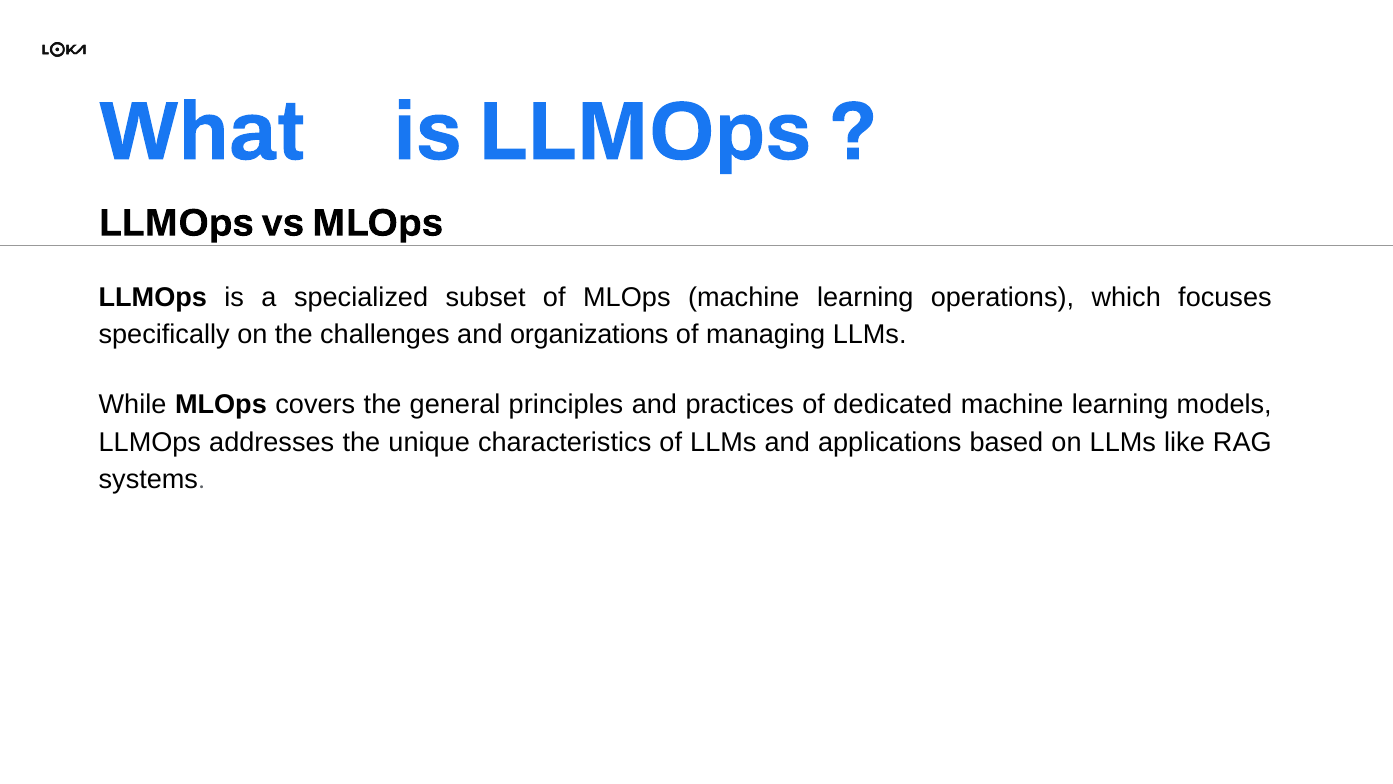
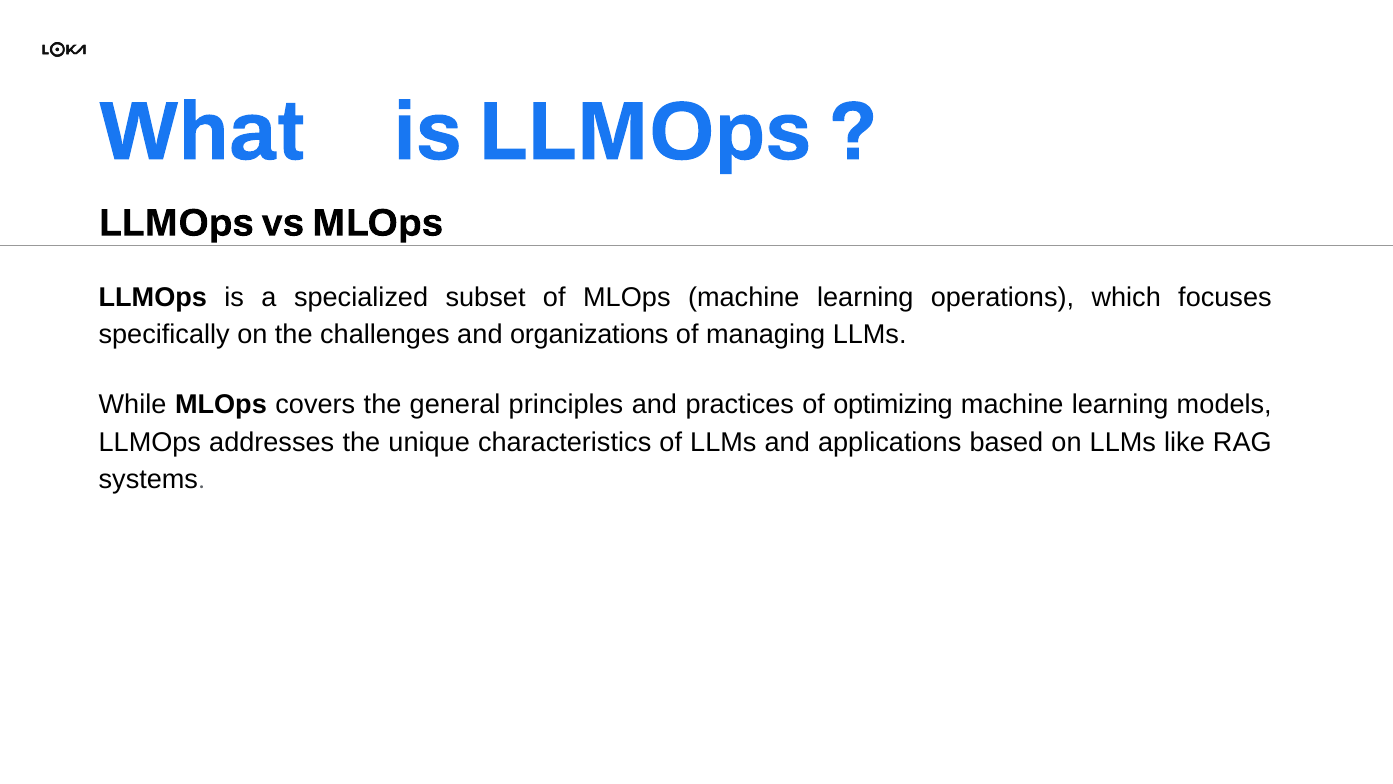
dedicated: dedicated -> optimizing
